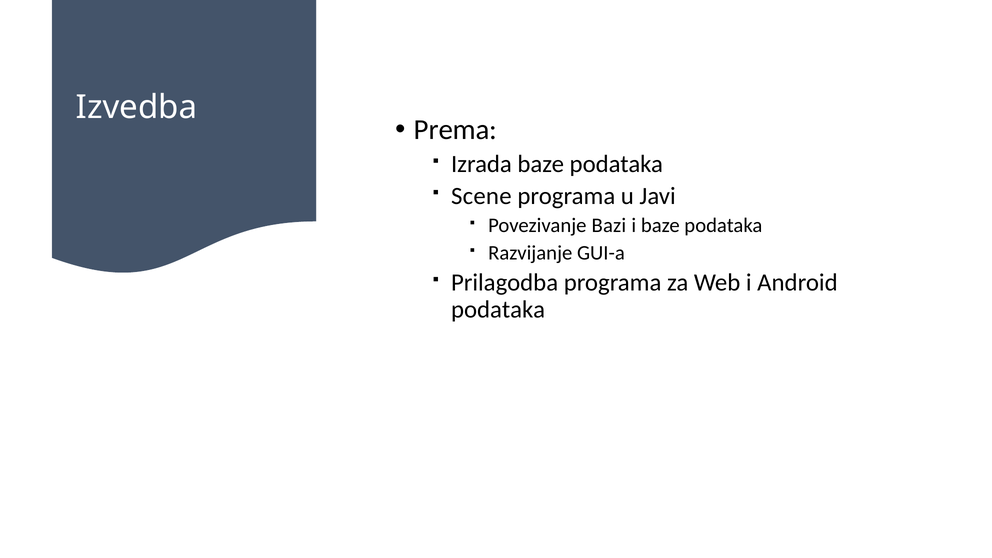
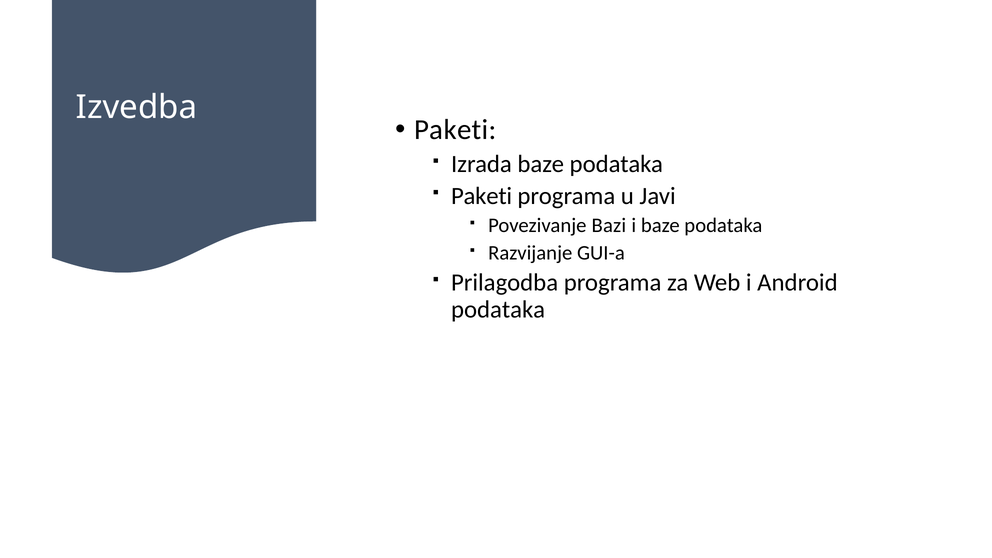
Prema at (456, 130): Prema -> Paketi
Scene at (481, 196): Scene -> Paketi
